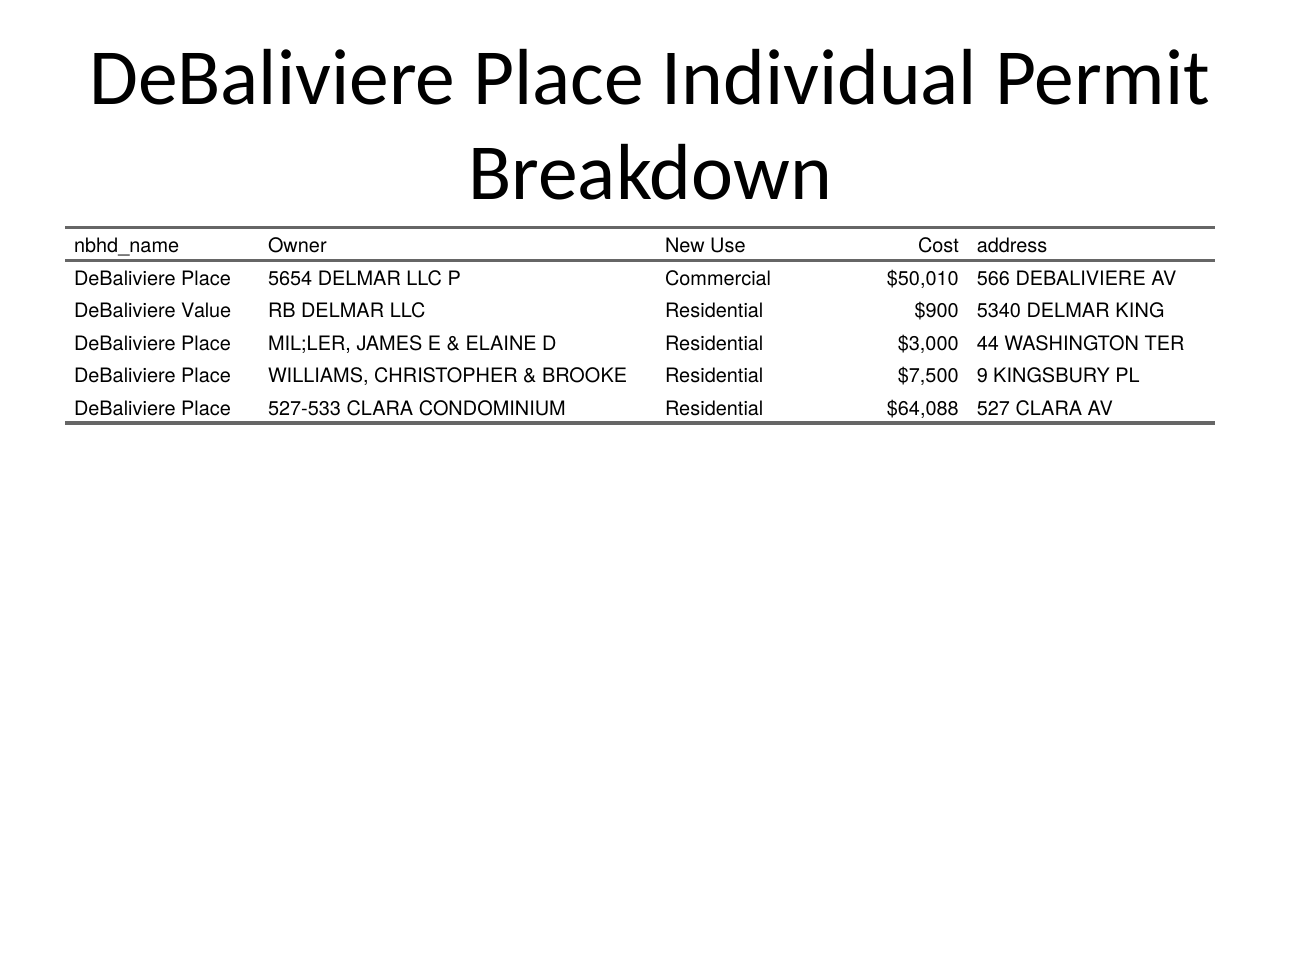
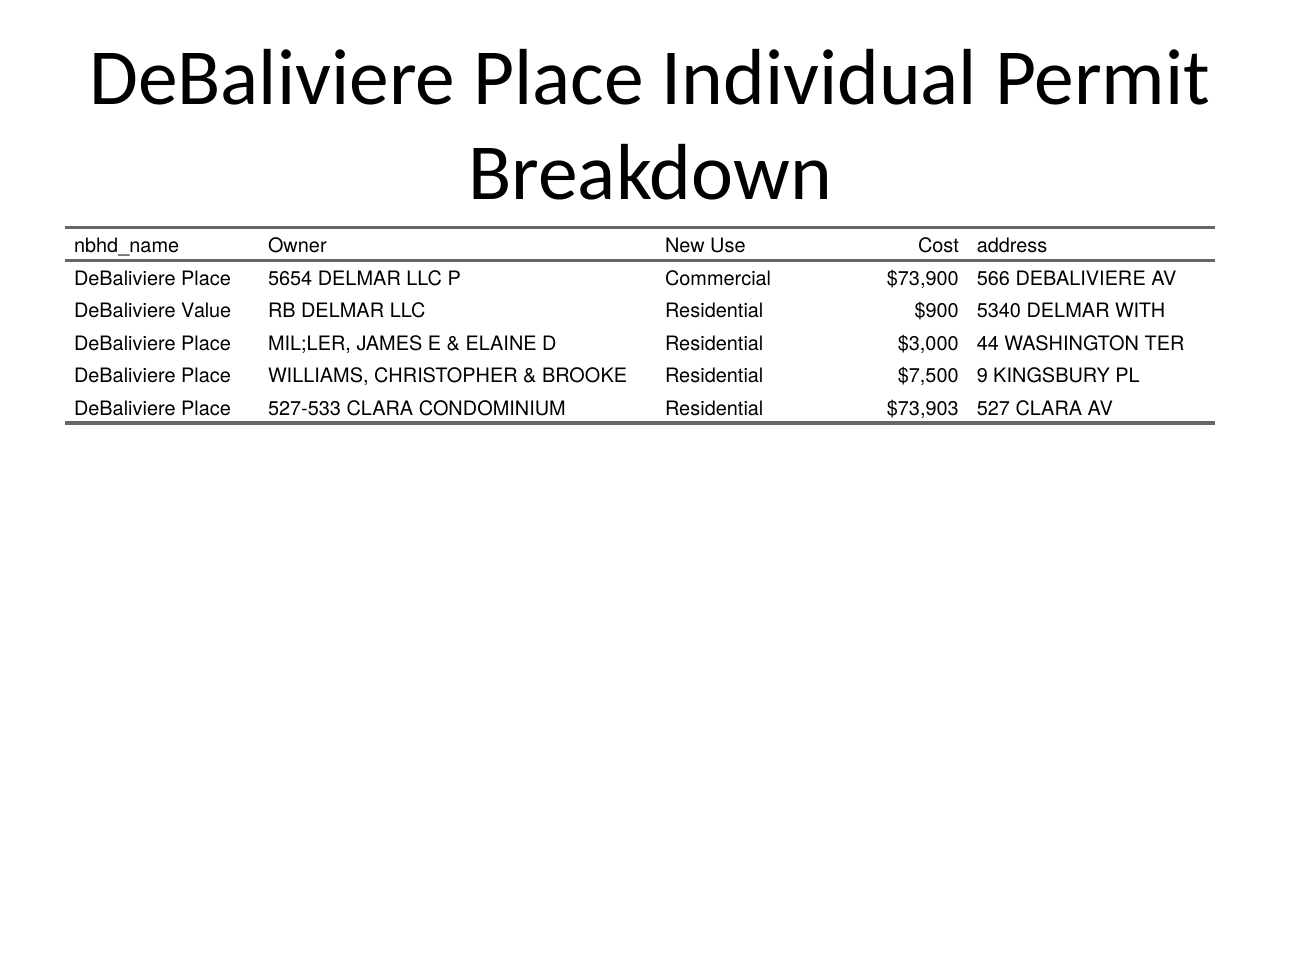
$50,010: $50,010 -> $73,900
KING: KING -> WITH
$64,088: $64,088 -> $73,903
